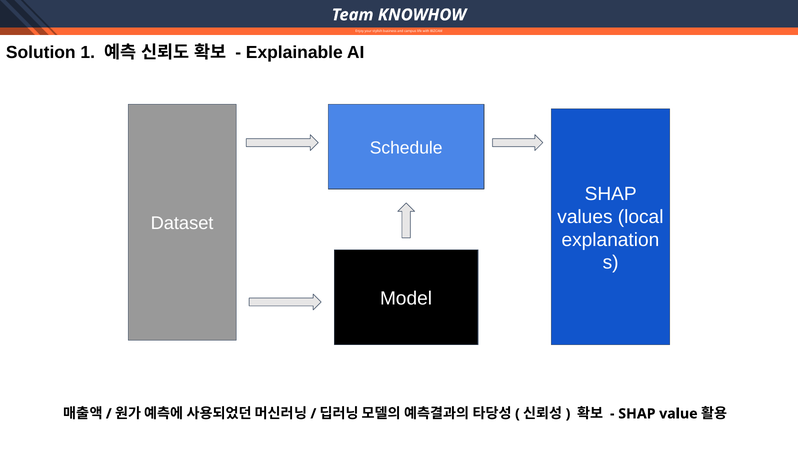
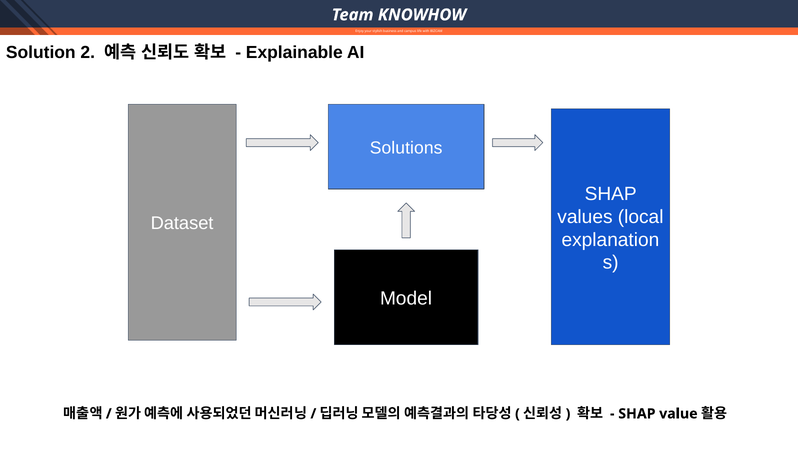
1: 1 -> 2
Schedule: Schedule -> Solutions
